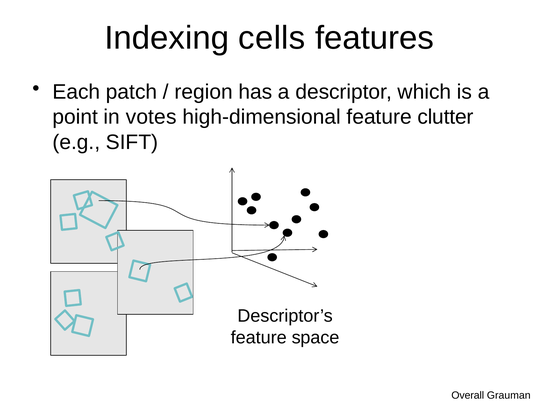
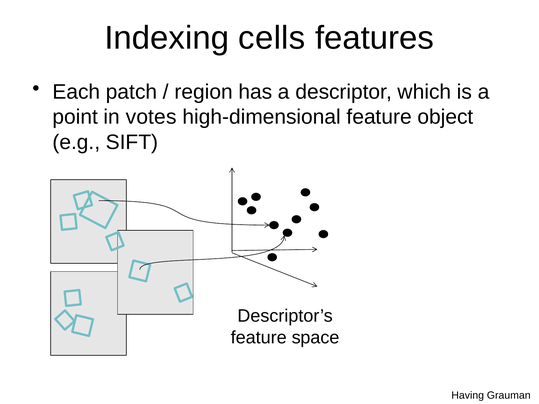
clutter: clutter -> object
Overall: Overall -> Having
